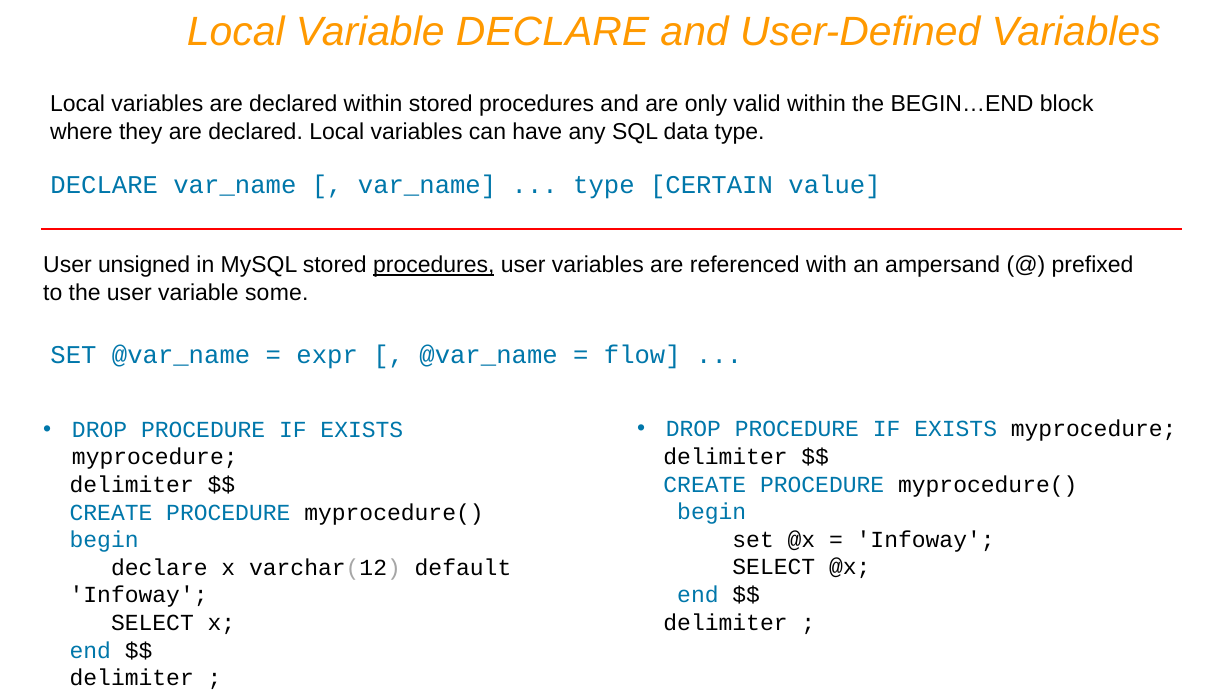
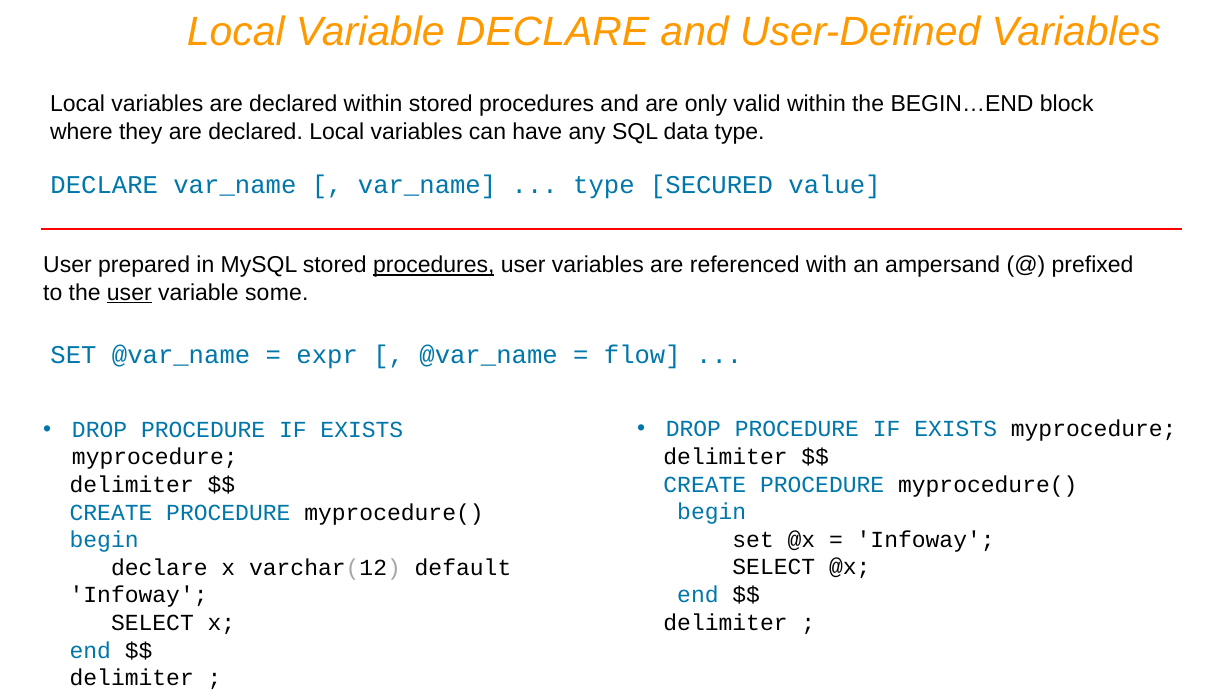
CERTAIN: CERTAIN -> SECURED
unsigned: unsigned -> prepared
user at (129, 293) underline: none -> present
